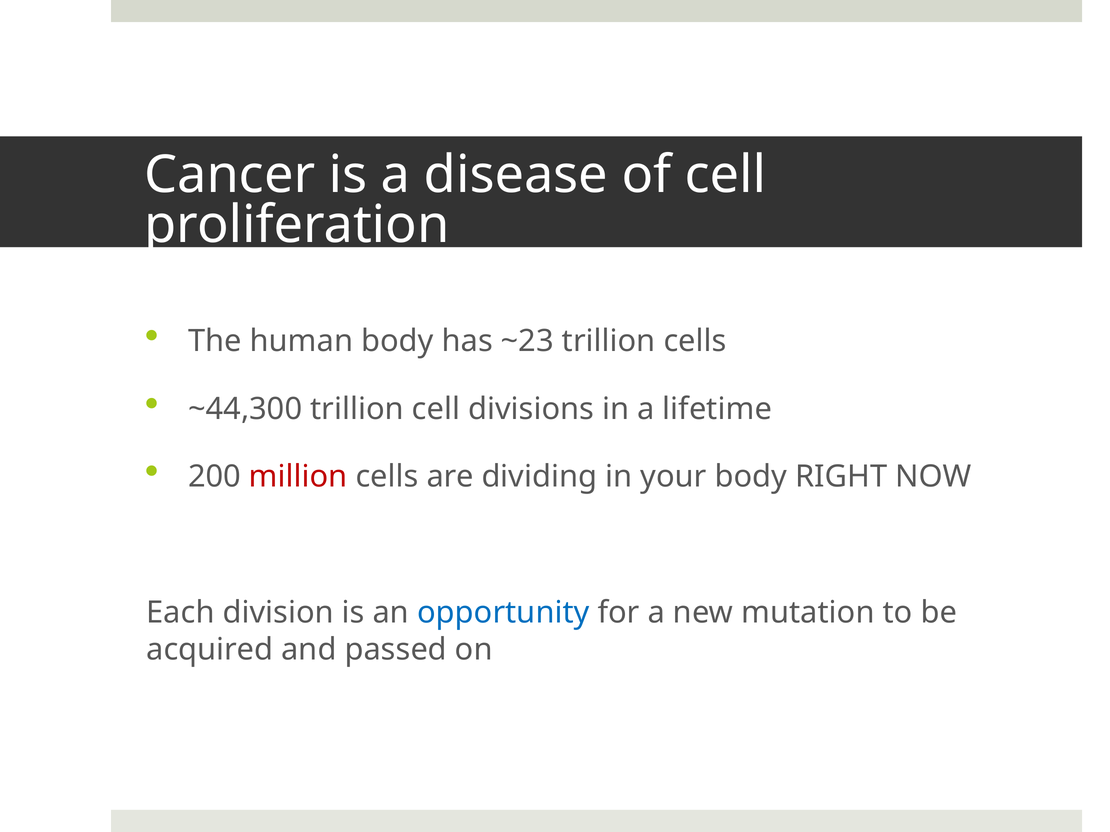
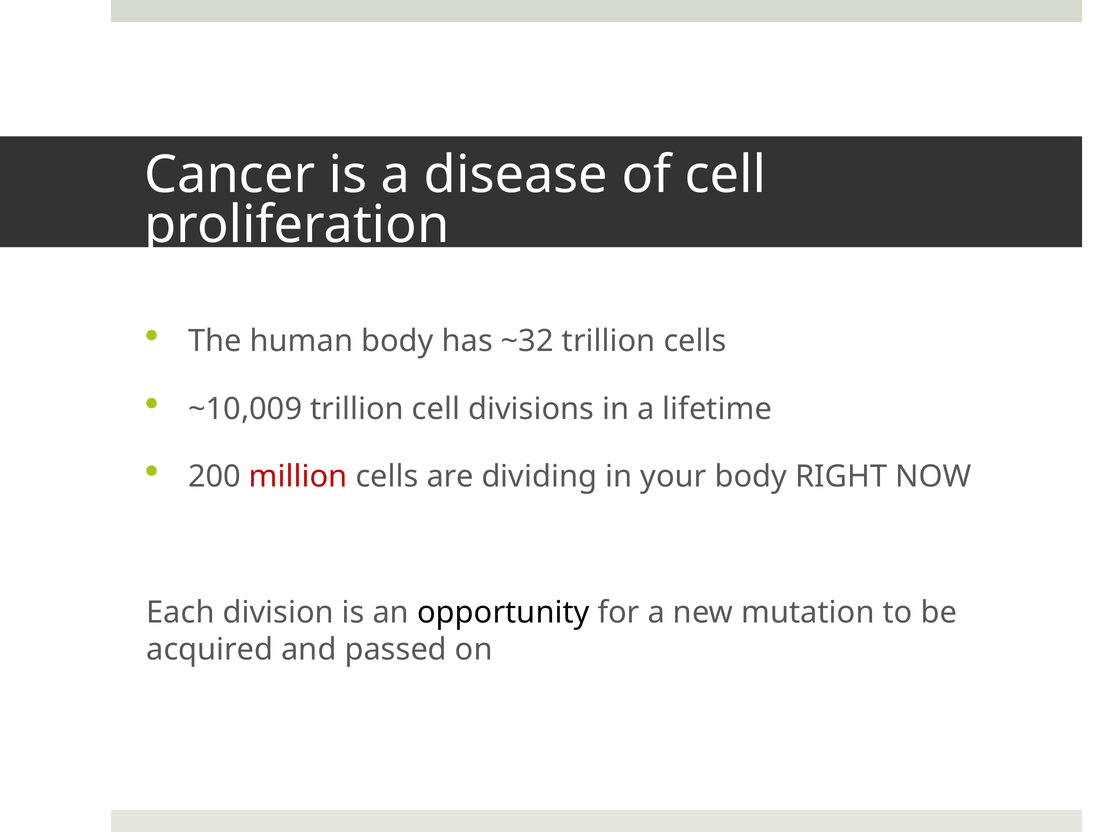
~23: ~23 -> ~32
~44,300: ~44,300 -> ~10,009
opportunity colour: blue -> black
